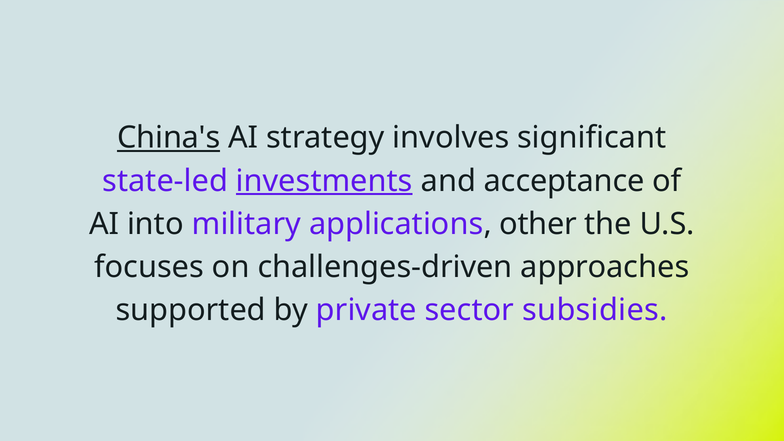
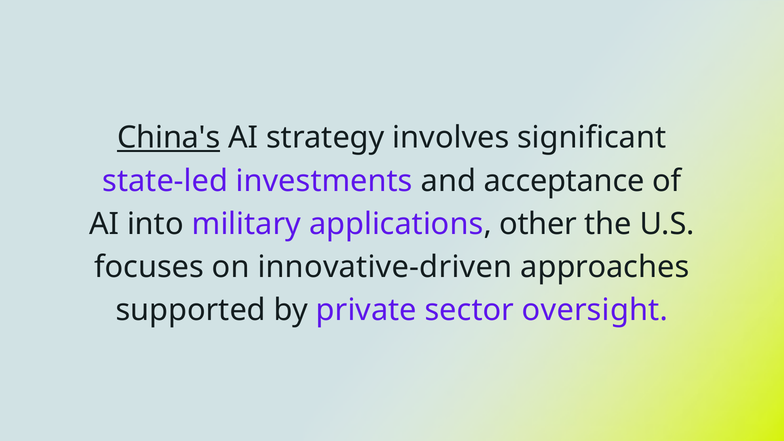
investments underline: present -> none
challenges-driven: challenges-driven -> innovative-driven
subsidies: subsidies -> oversight
